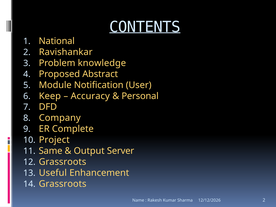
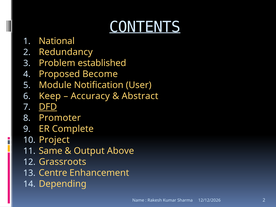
Ravishankar: Ravishankar -> Redundancy
knowledge: knowledge -> established
Abstract: Abstract -> Become
Personal: Personal -> Abstract
DFD underline: none -> present
Company: Company -> Promoter
Server: Server -> Above
Useful: Useful -> Centre
Grassroots at (63, 184): Grassroots -> Depending
